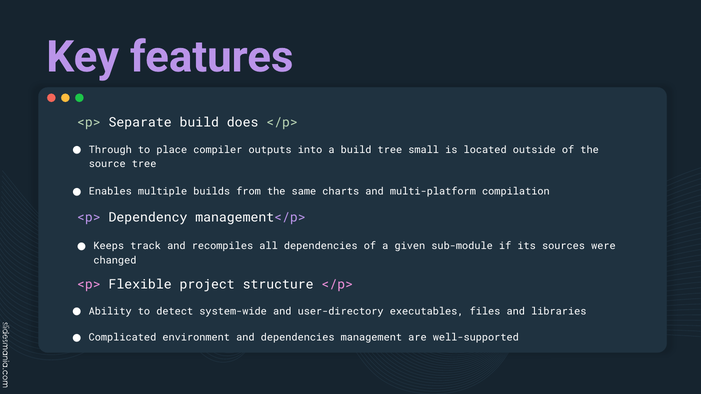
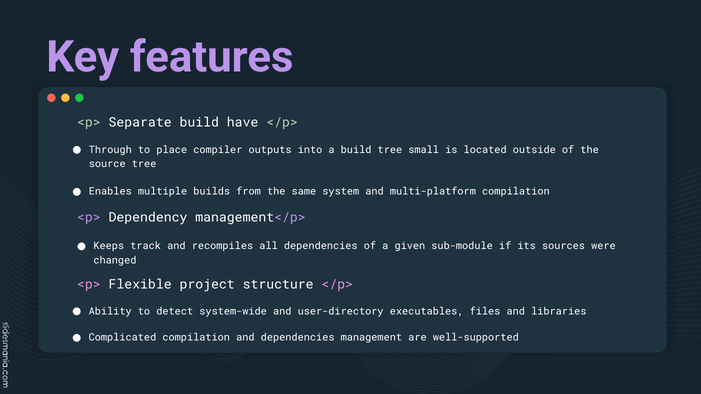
does: does -> have
charts: charts -> system
Complicated environment: environment -> compilation
